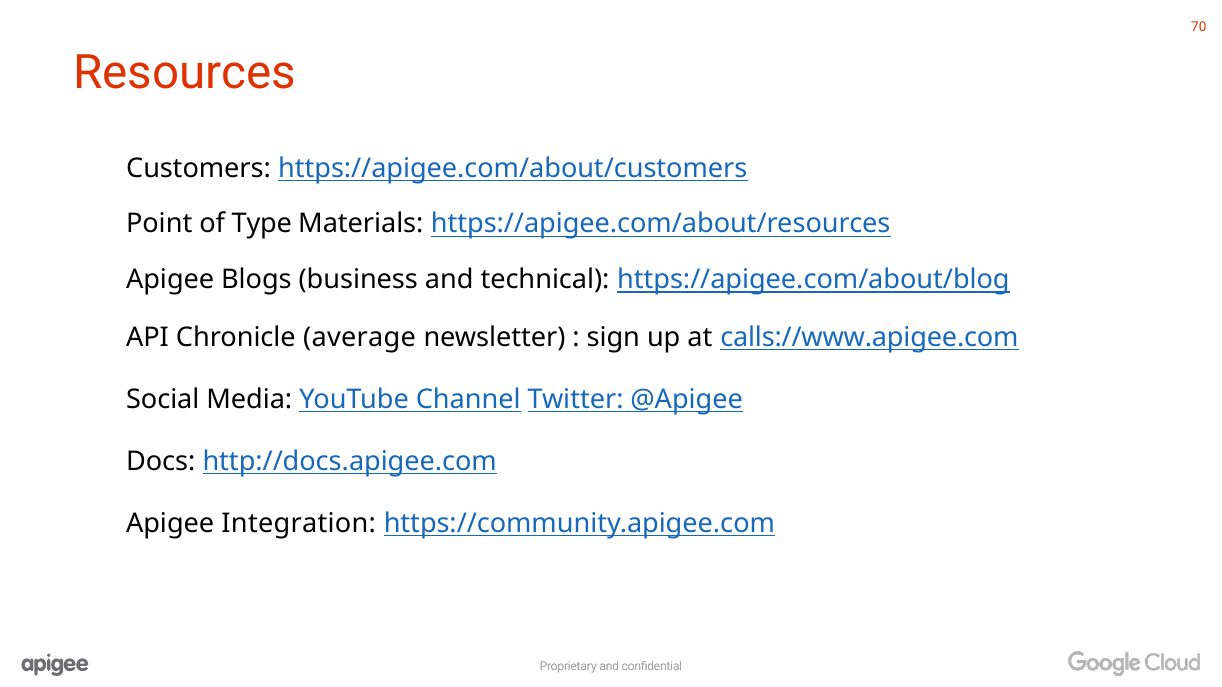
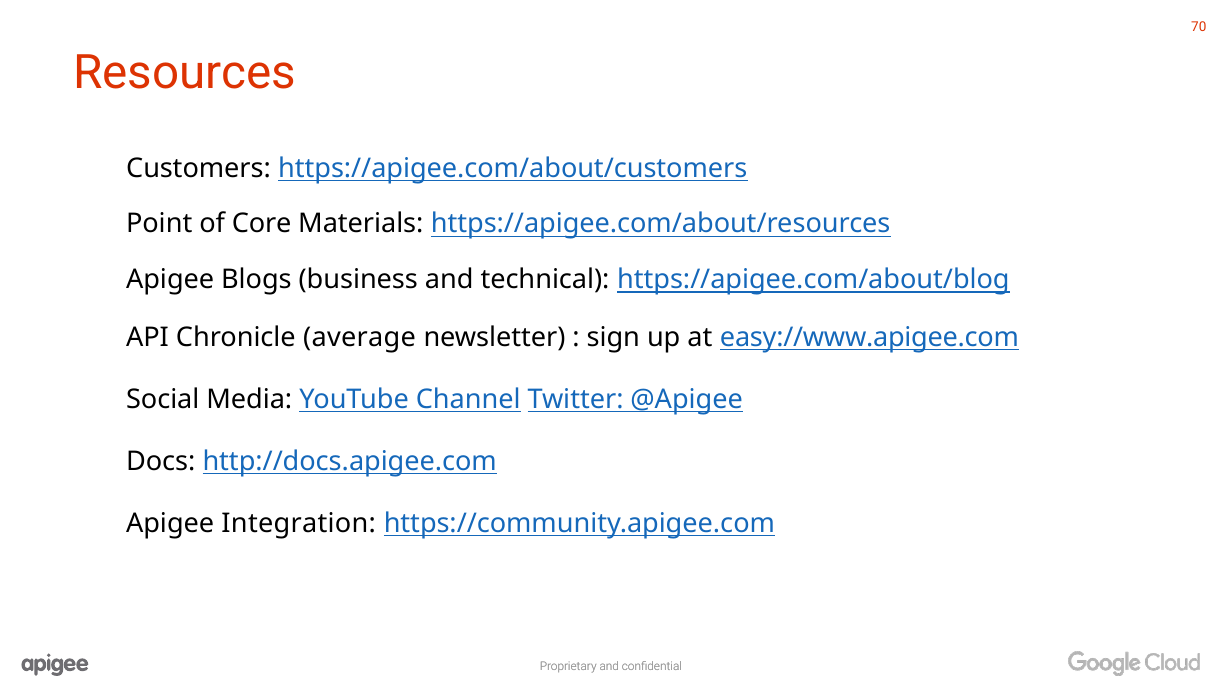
Type: Type -> Core
calls://www.apigee.com: calls://www.apigee.com -> easy://www.apigee.com
